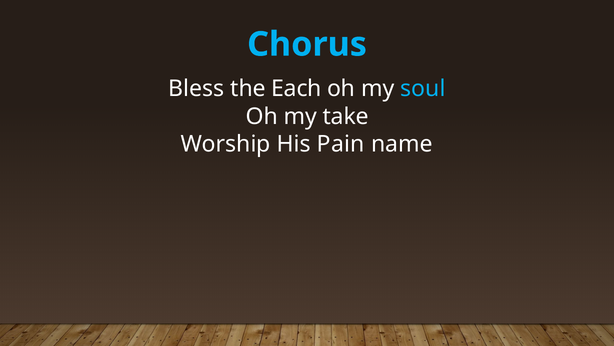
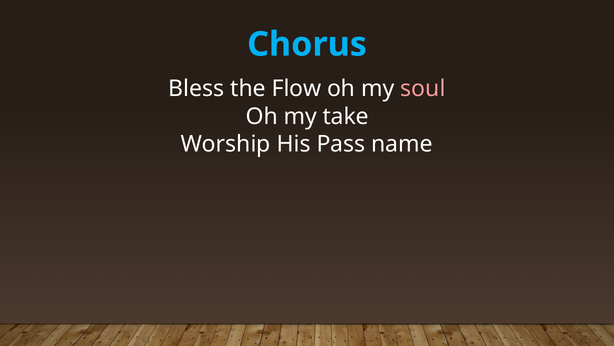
Each: Each -> Flow
soul colour: light blue -> pink
Pain: Pain -> Pass
